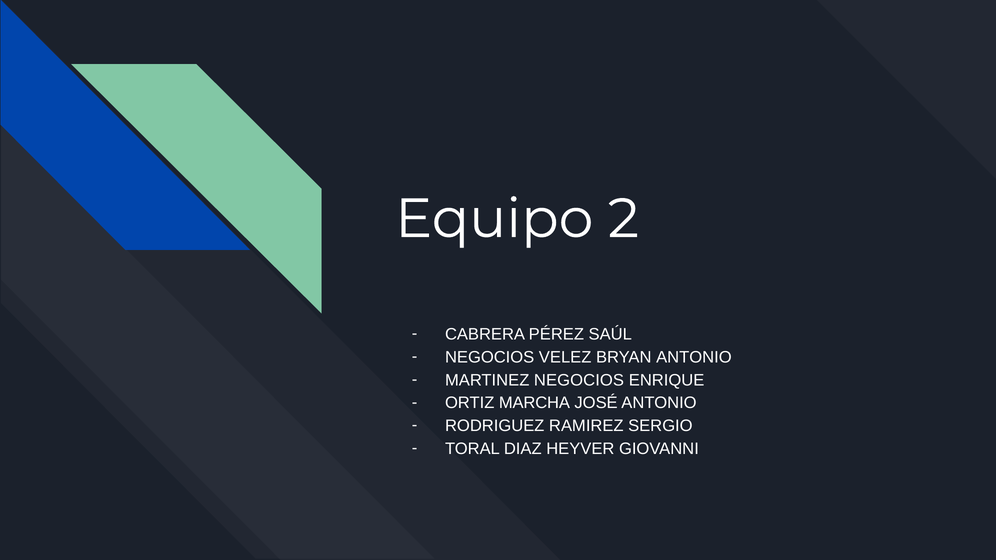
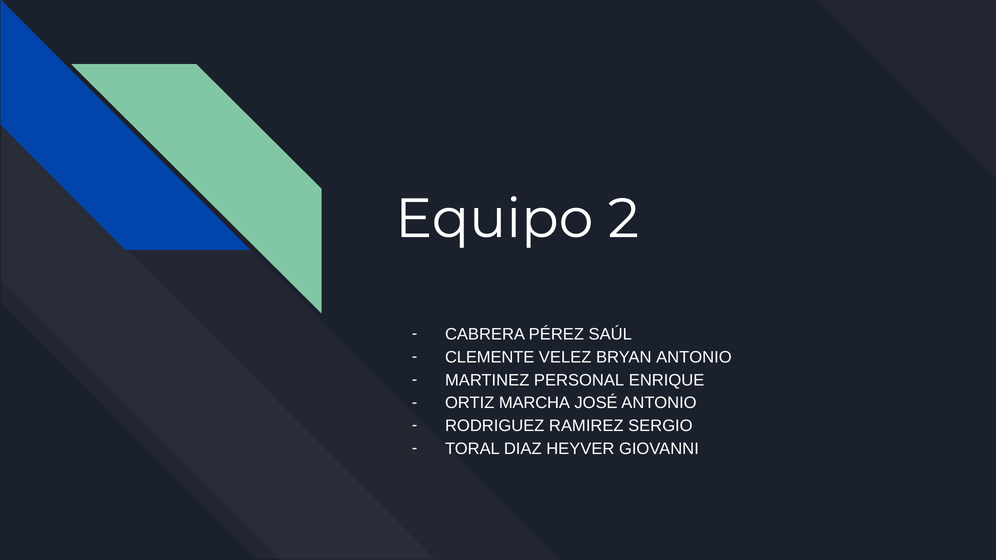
NEGOCIOS at (490, 357): NEGOCIOS -> CLEMENTE
MARTINEZ NEGOCIOS: NEGOCIOS -> PERSONAL
